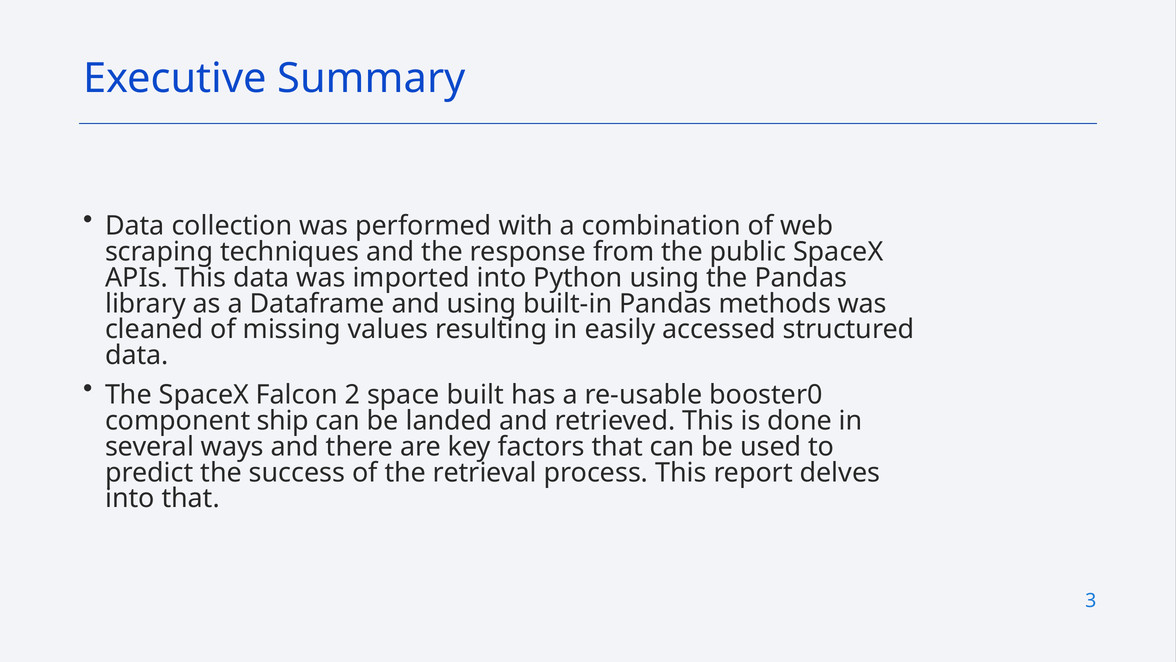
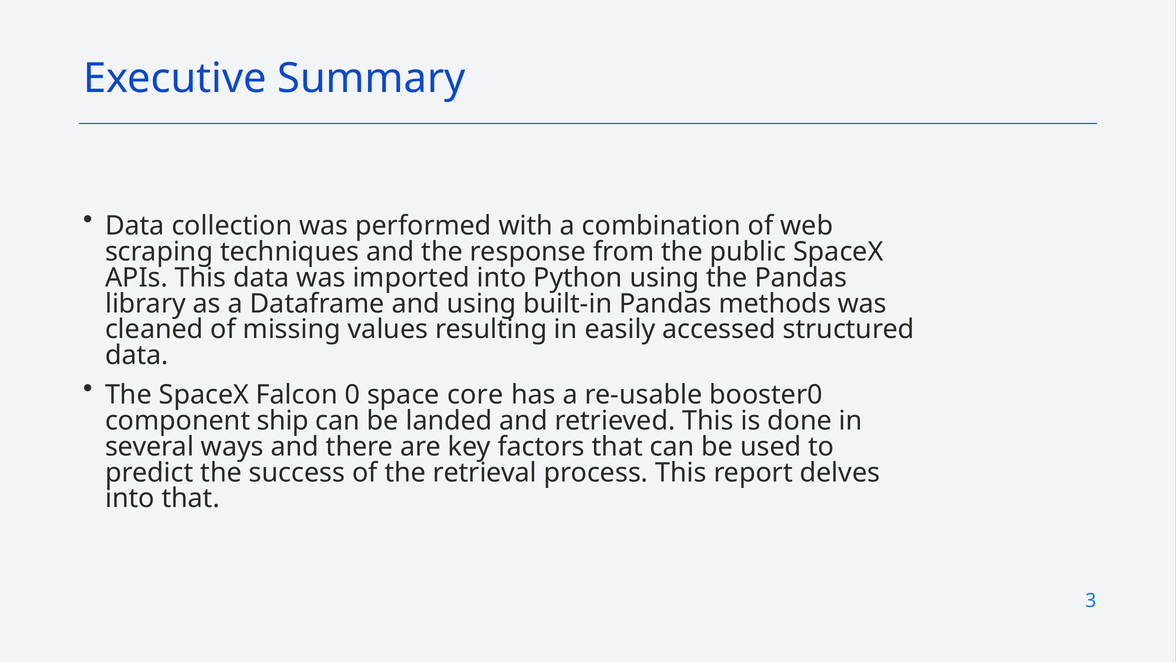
2: 2 -> 0
built: built -> core
